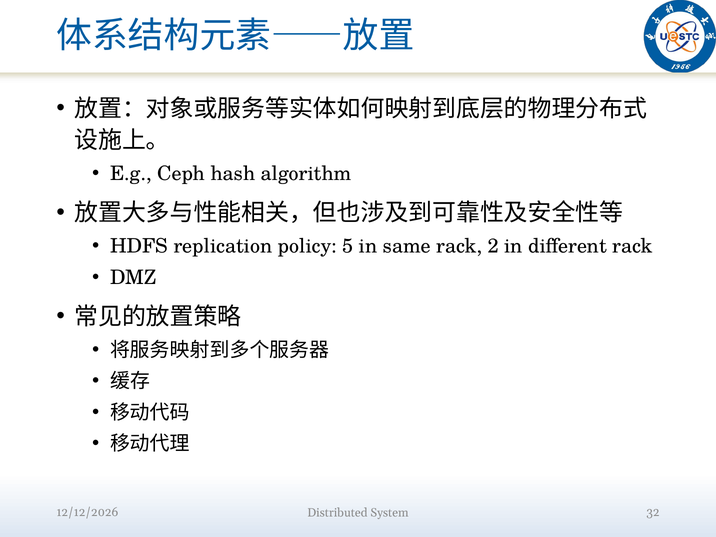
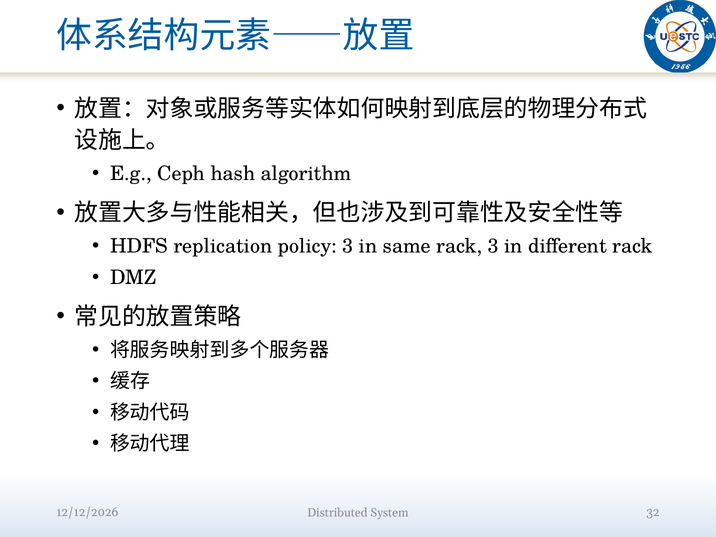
policy 5: 5 -> 3
rack 2: 2 -> 3
